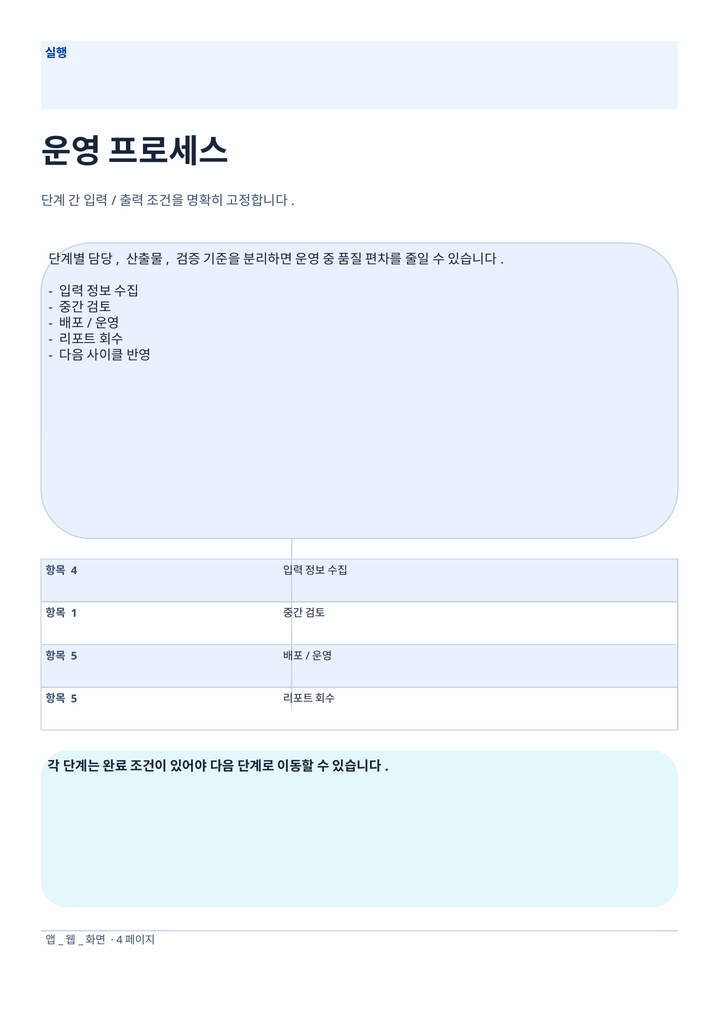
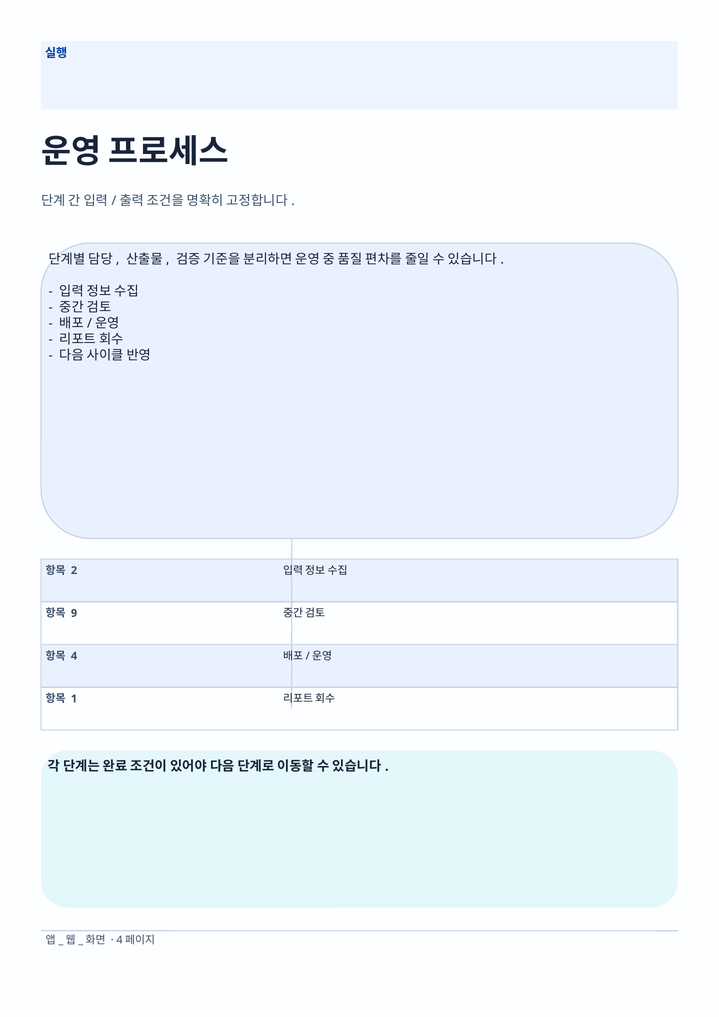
4: 4 -> 2
1: 1 -> 9
5 at (74, 656): 5 -> 4
5 at (74, 699): 5 -> 1
